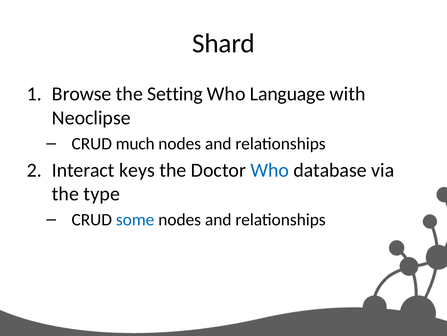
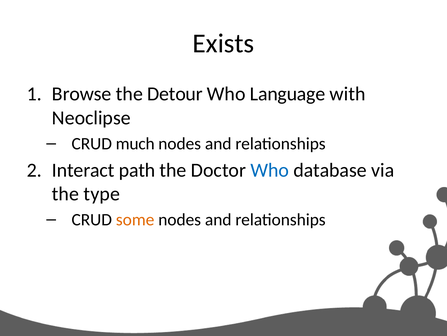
Shard: Shard -> Exists
Setting: Setting -> Detour
keys: keys -> path
some colour: blue -> orange
